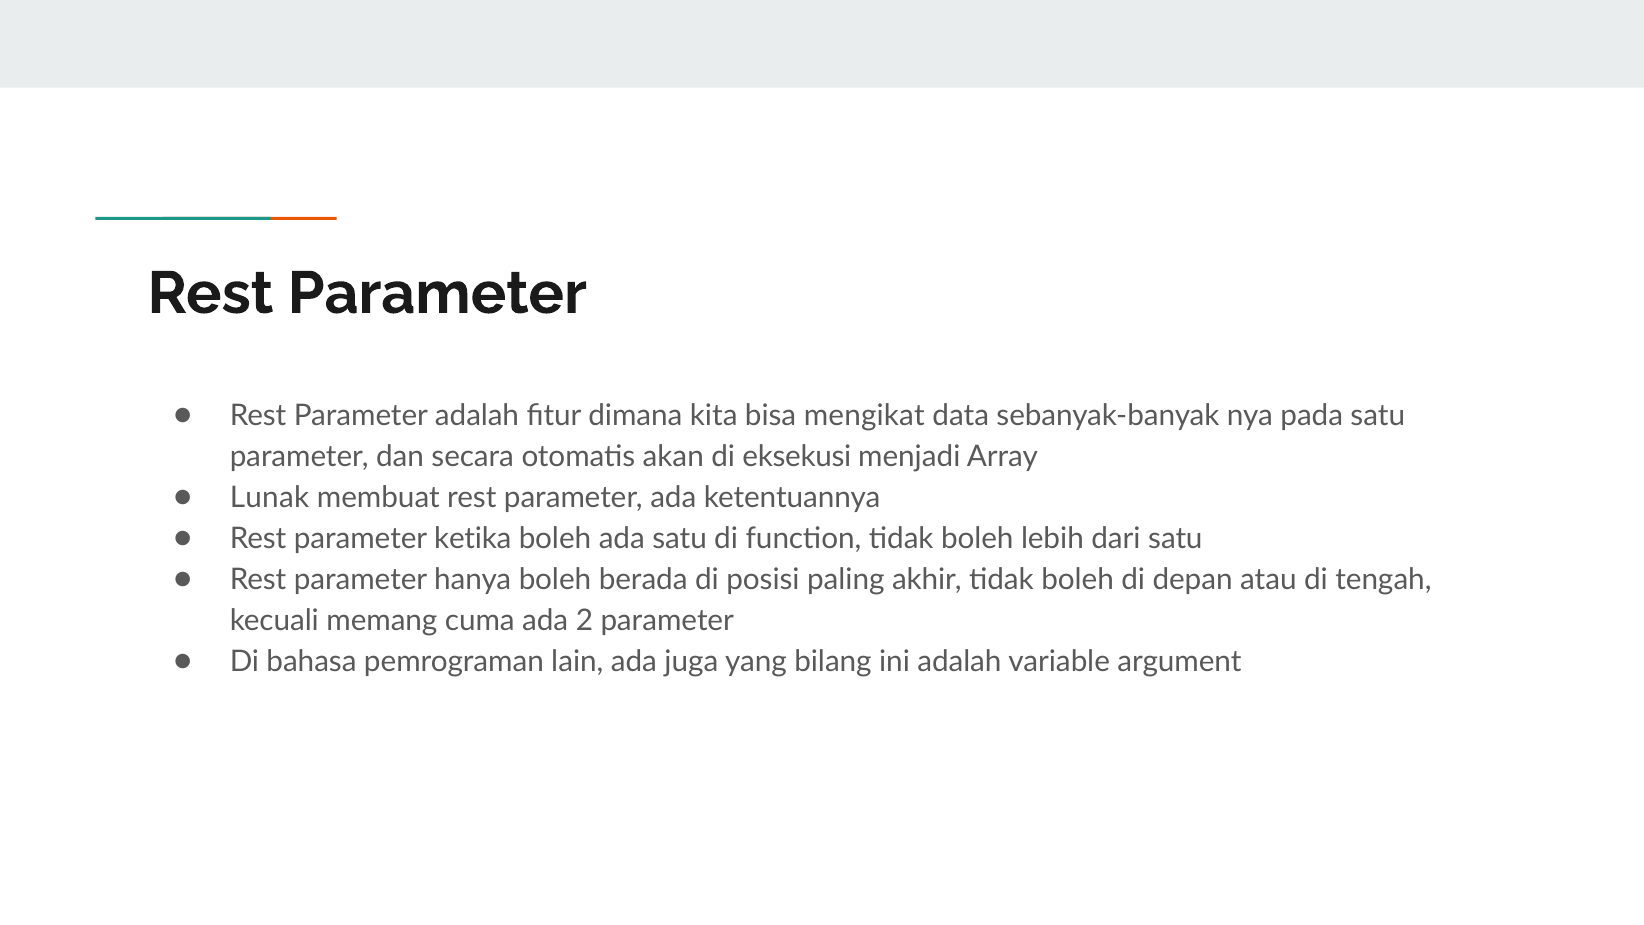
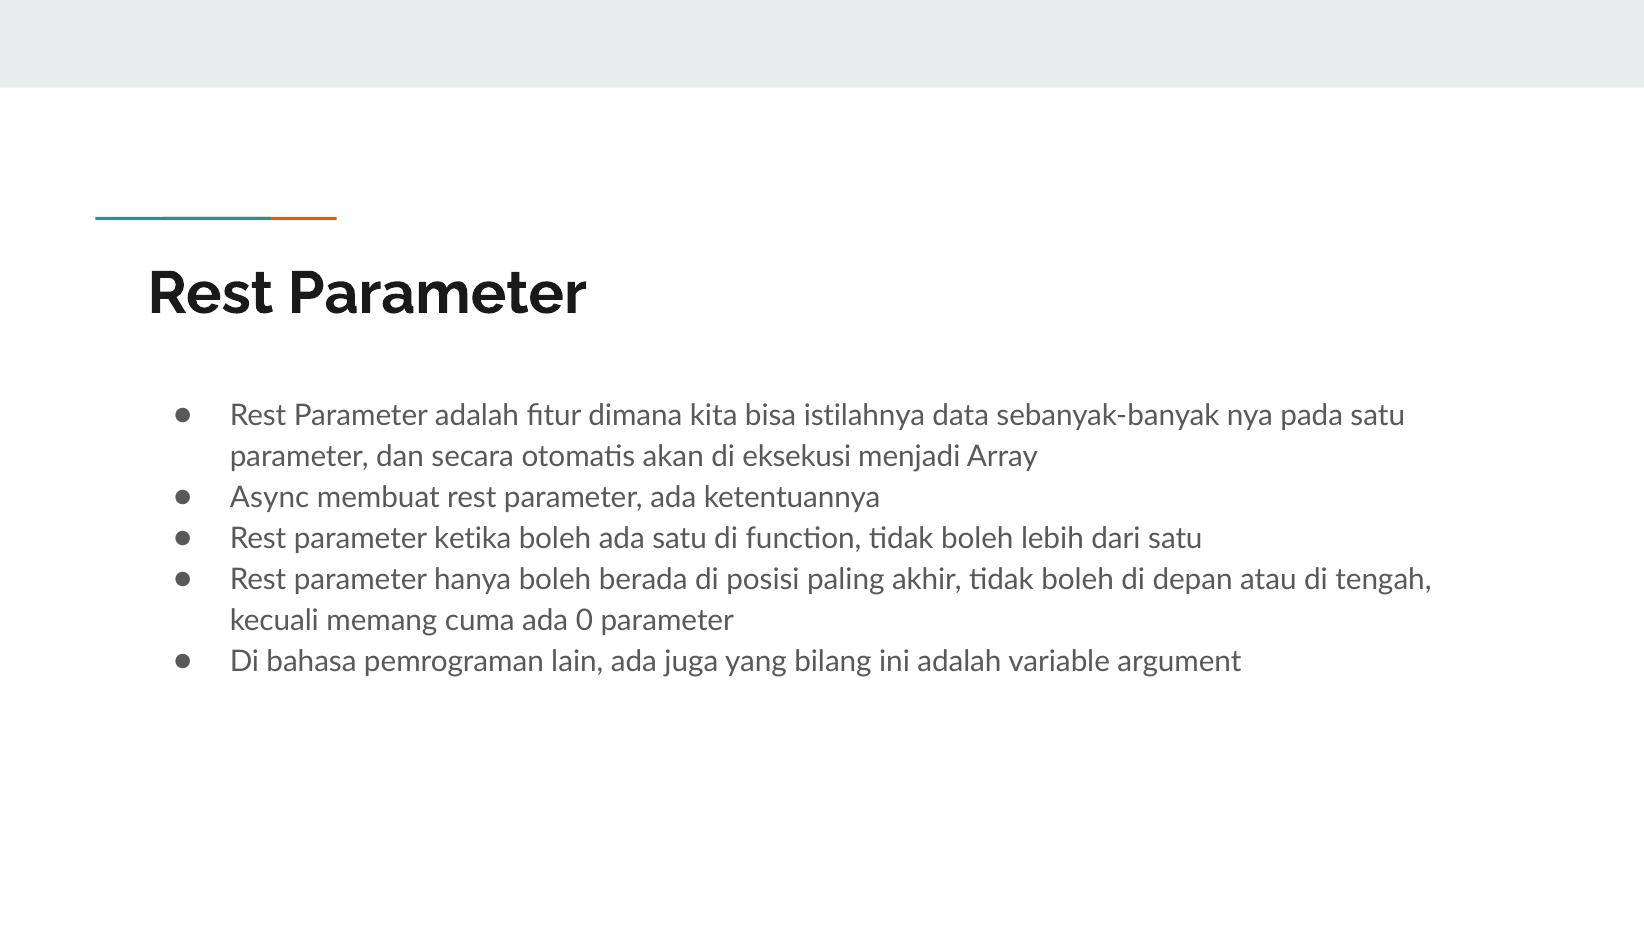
mengikat: mengikat -> istilahnya
Lunak: Lunak -> Async
2: 2 -> 0
